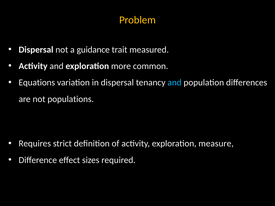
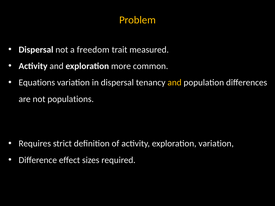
guidance: guidance -> freedom
and at (175, 83) colour: light blue -> yellow
exploration measure: measure -> variation
